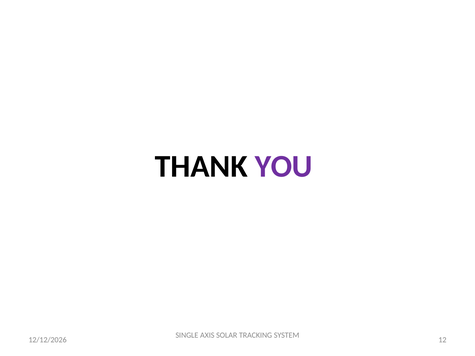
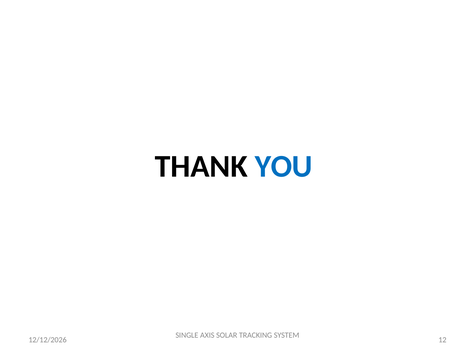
YOU colour: purple -> blue
